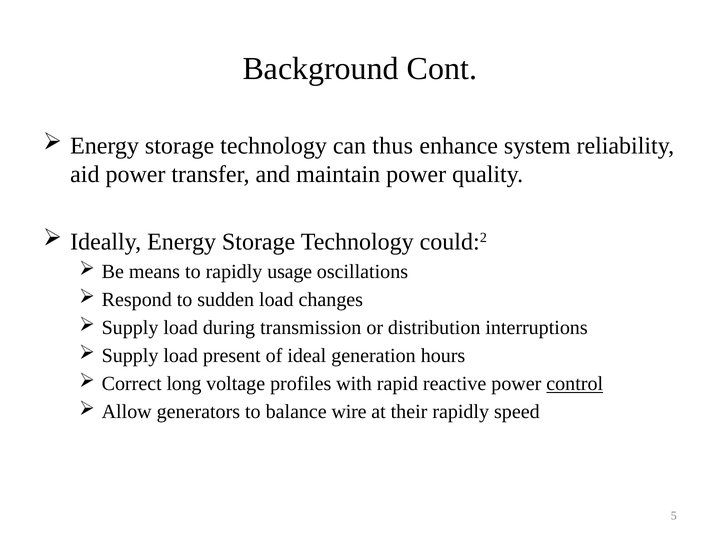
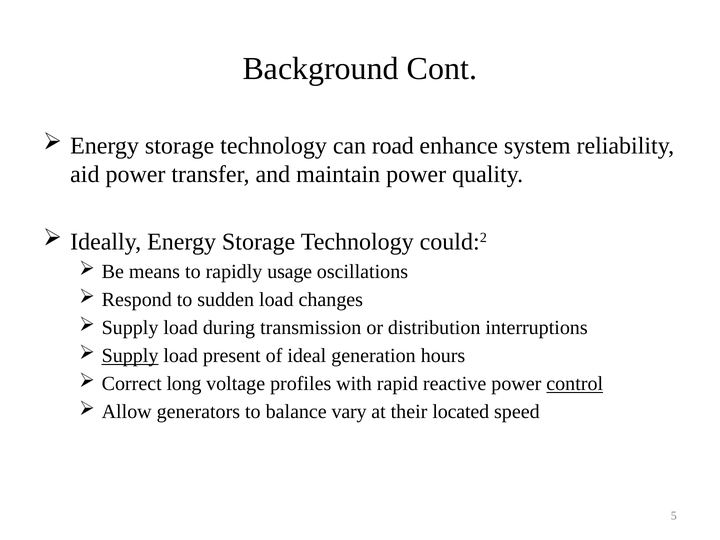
thus: thus -> road
Supply at (130, 356) underline: none -> present
wire: wire -> vary
their rapidly: rapidly -> located
